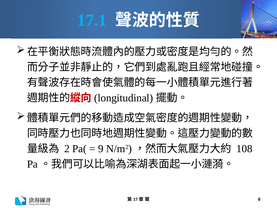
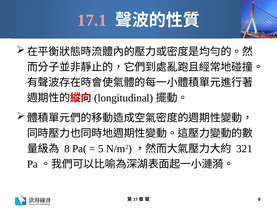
17.1 colour: light blue -> pink
2 at (67, 149): 2 -> 8
9: 9 -> 5
108: 108 -> 321
